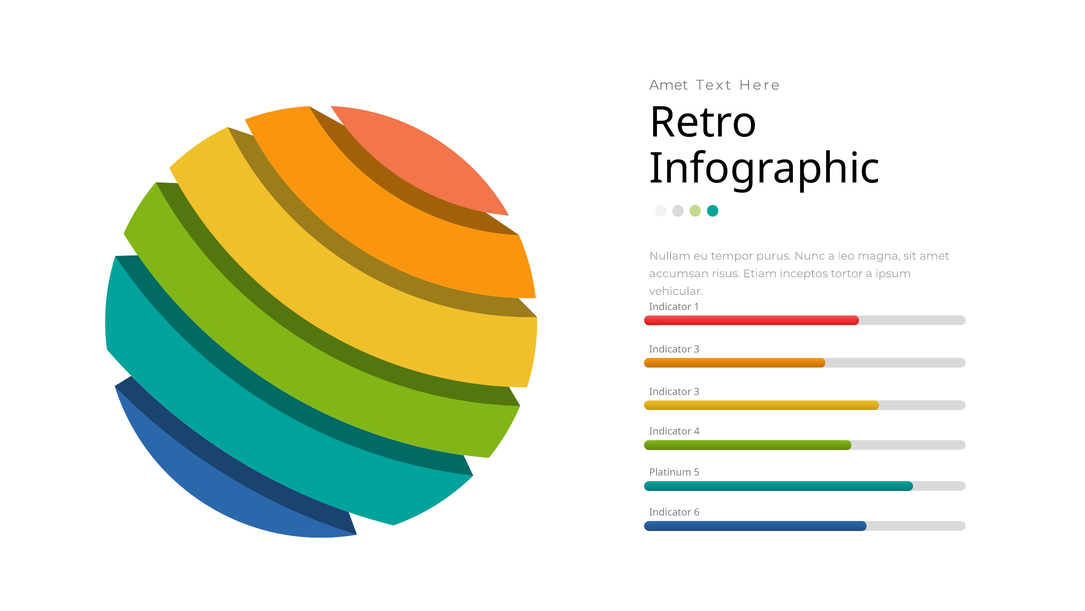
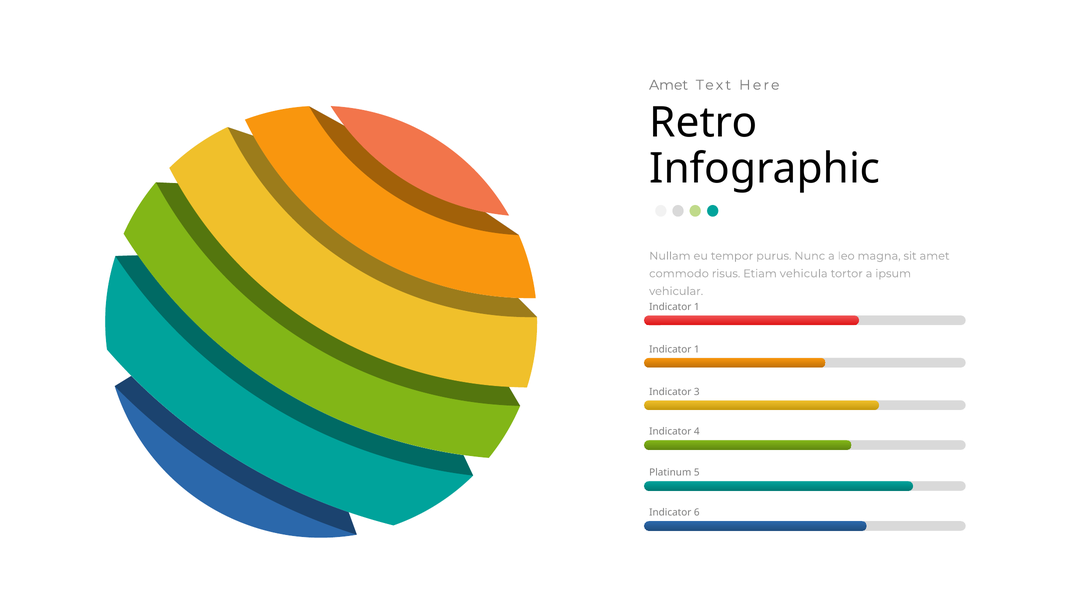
accumsan: accumsan -> commodo
inceptos: inceptos -> vehicula
3 at (697, 349): 3 -> 1
